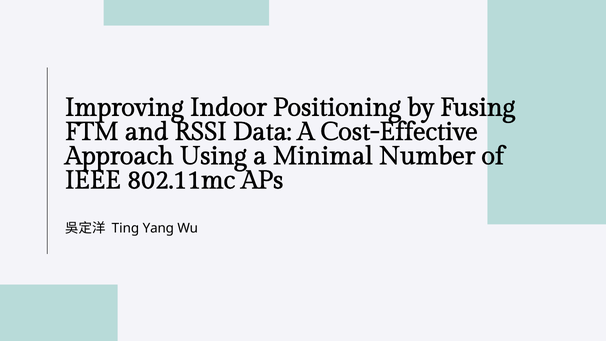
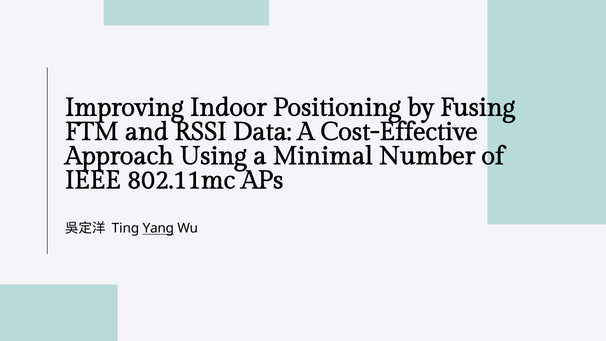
Yang underline: none -> present
